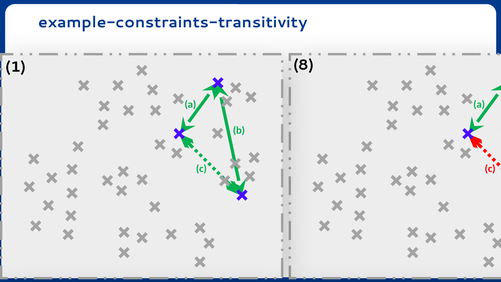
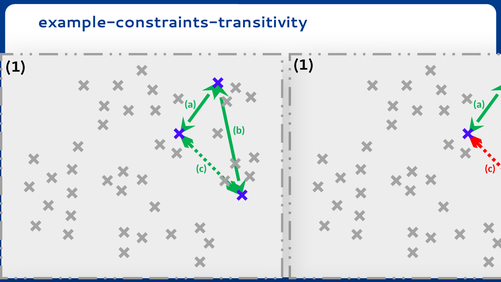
1 8: 8 -> 1
